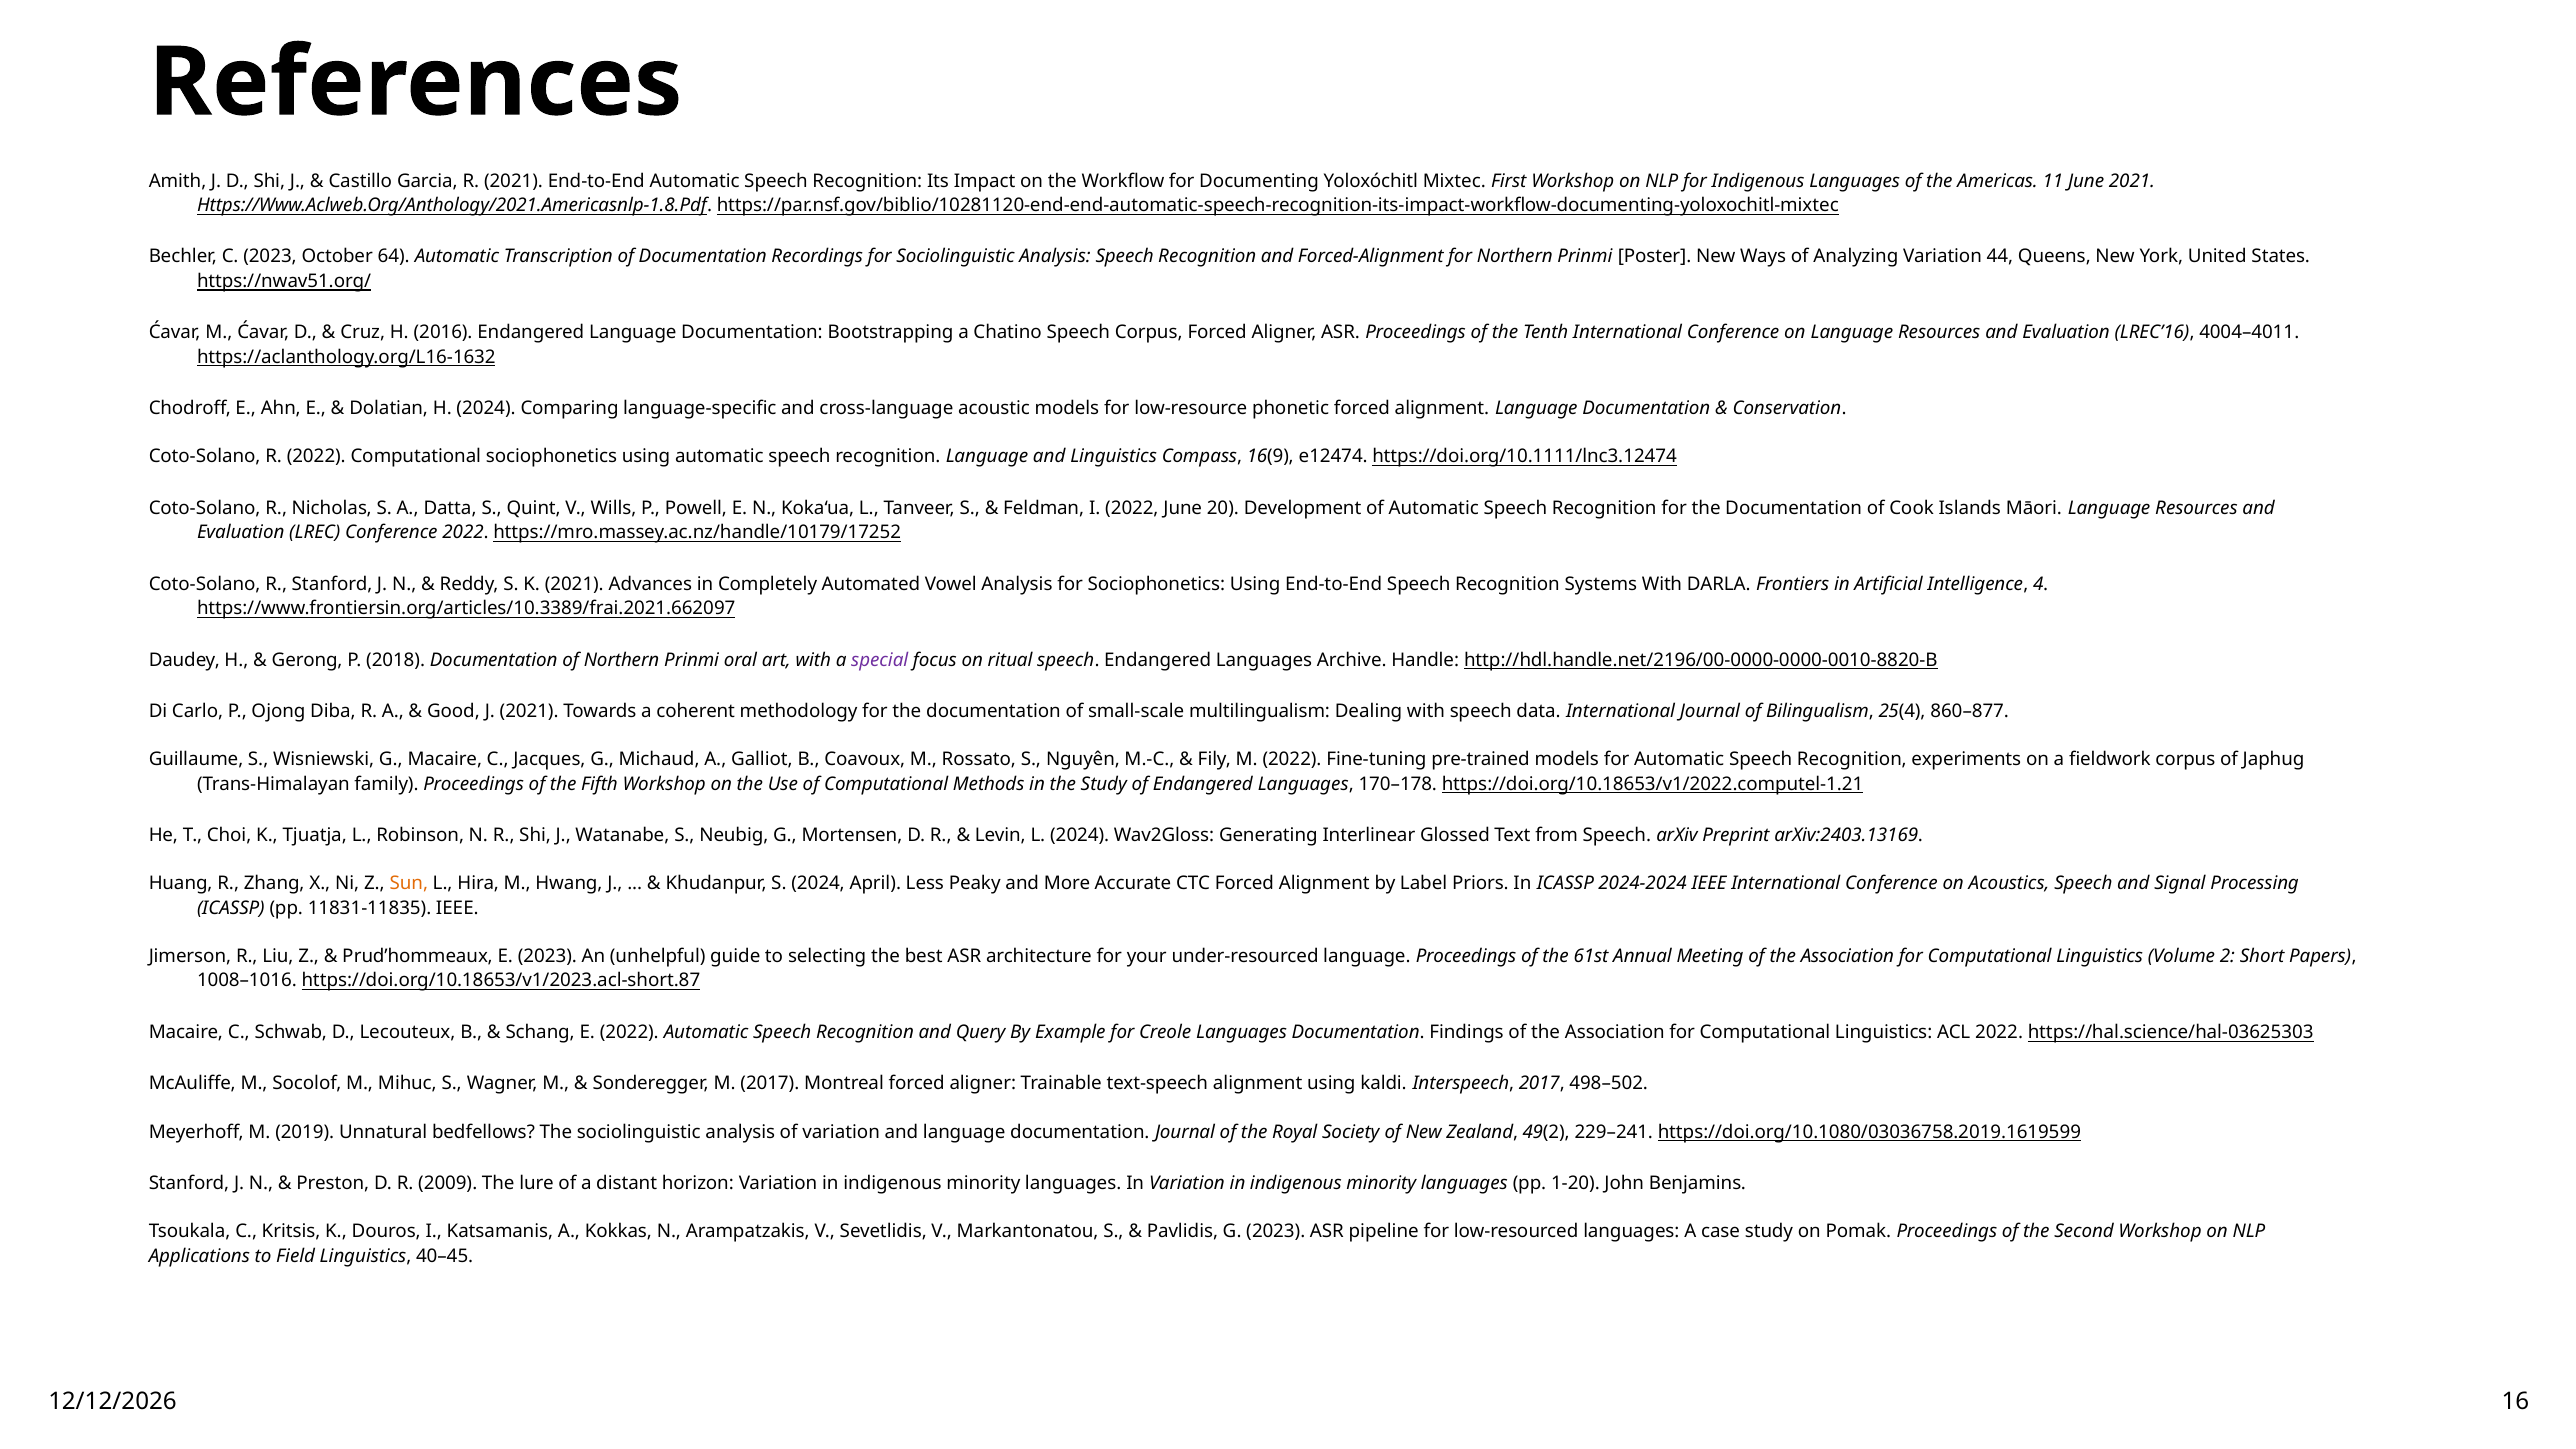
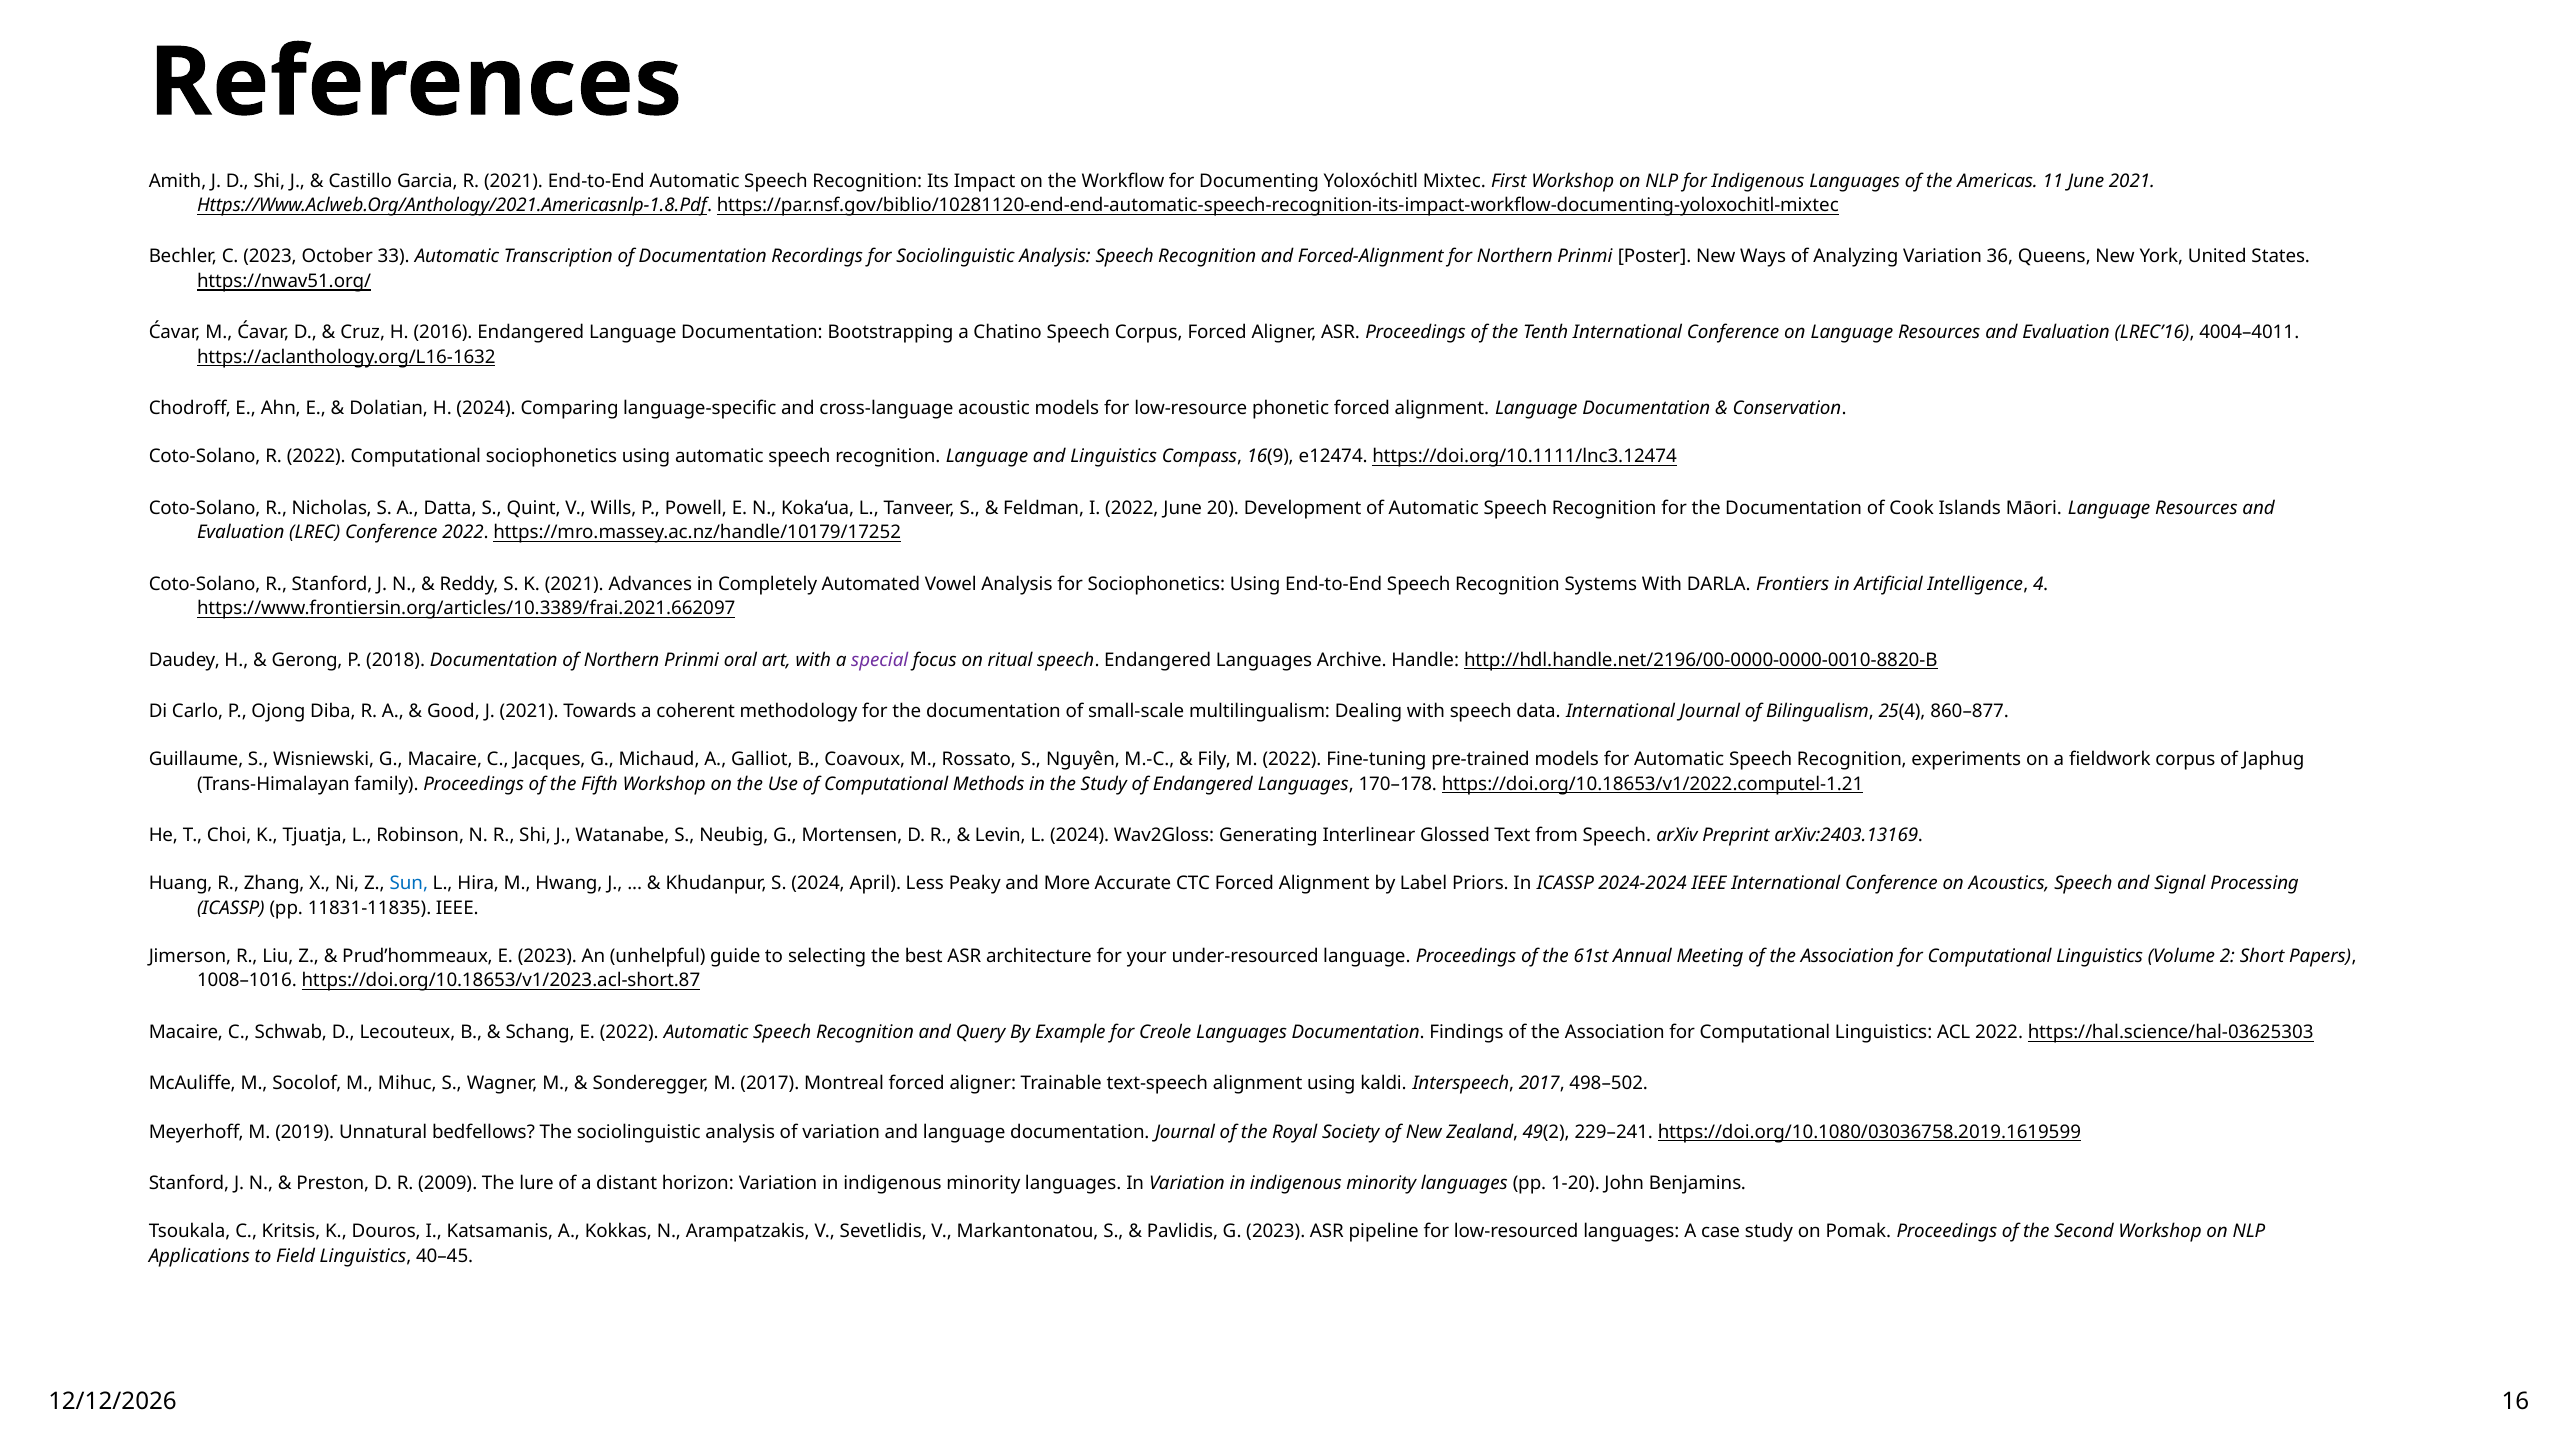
64: 64 -> 33
44: 44 -> 36
Sun colour: orange -> blue
